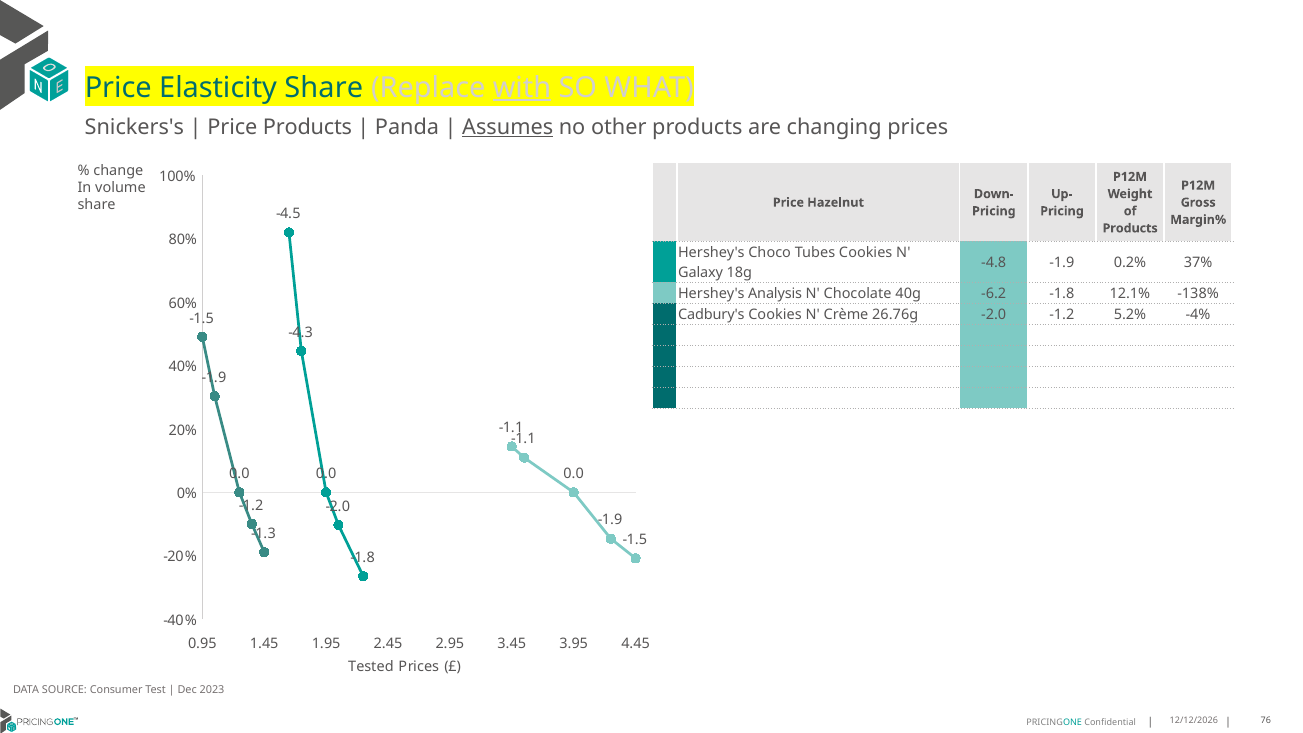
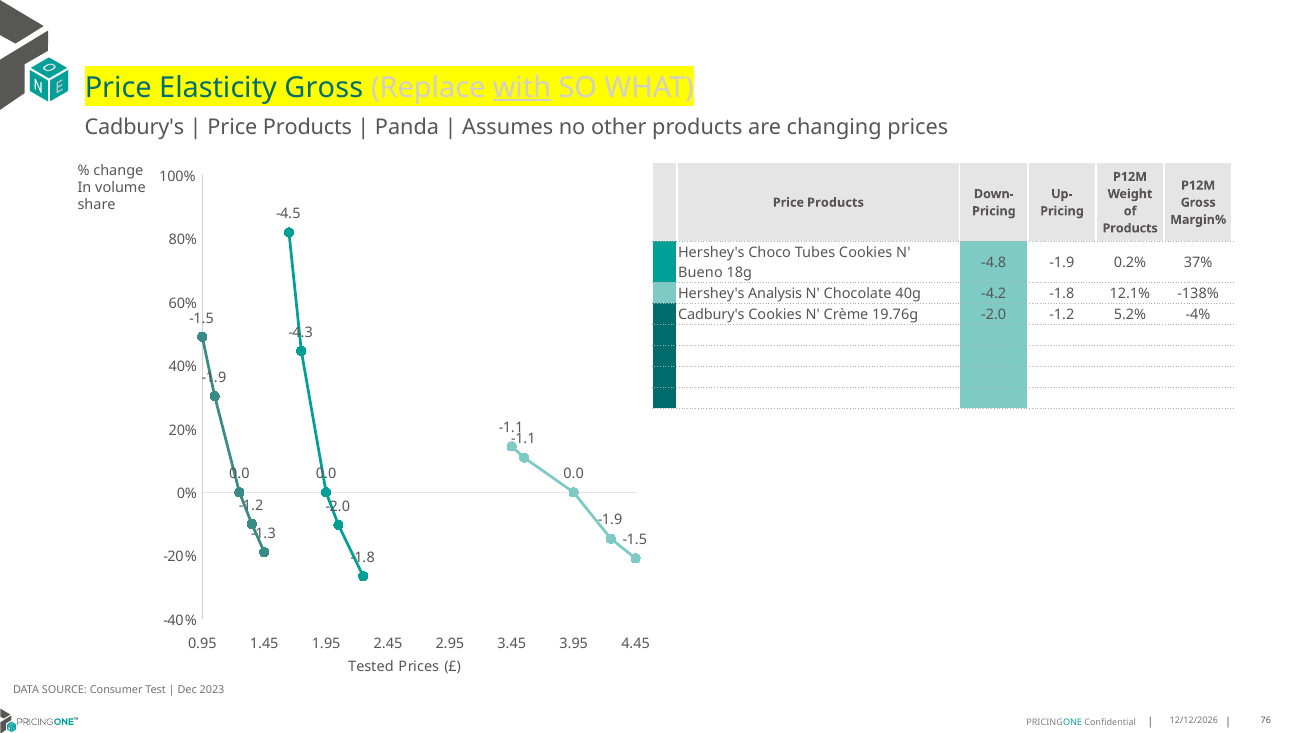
Elasticity Share: Share -> Gross
Snickers's at (134, 127): Snickers's -> Cadbury's
Assumes underline: present -> none
Hazelnut at (836, 203): Hazelnut -> Products
Galaxy: Galaxy -> Bueno
-6.2: -6.2 -> -4.2
26.76g: 26.76g -> 19.76g
